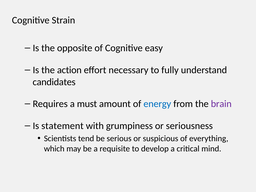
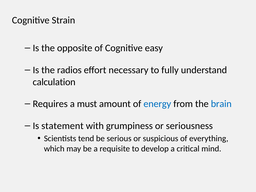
action: action -> radios
candidates: candidates -> calculation
brain colour: purple -> blue
